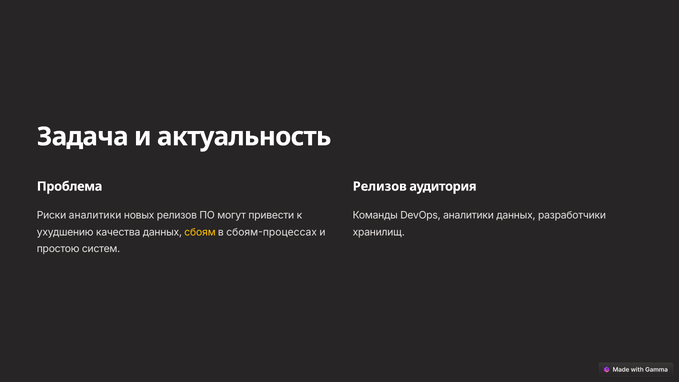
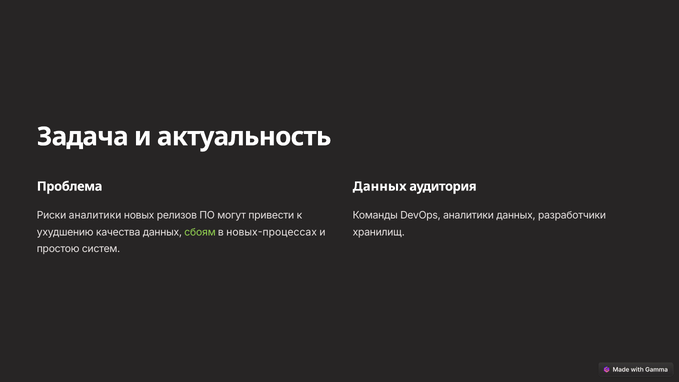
Релизов at (380, 186): Релизов -> Данных
сбоям colour: yellow -> light green
сбоям-процессах: сбоям-процессах -> новых-процессах
